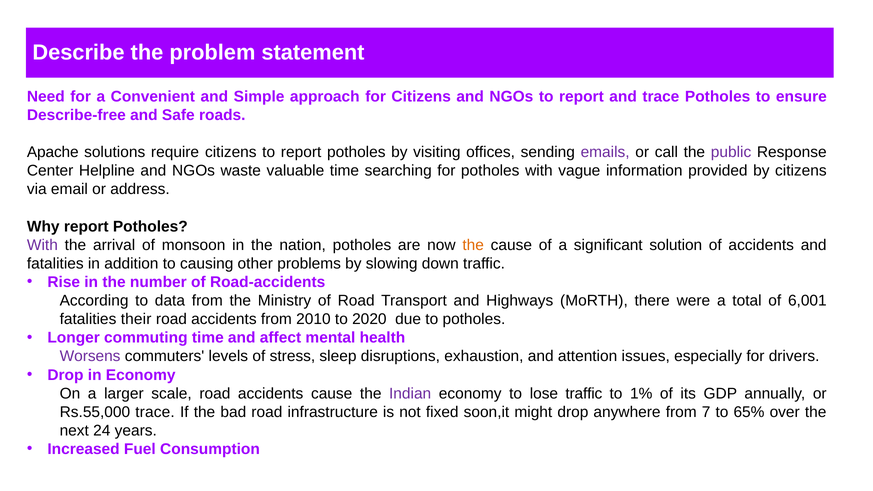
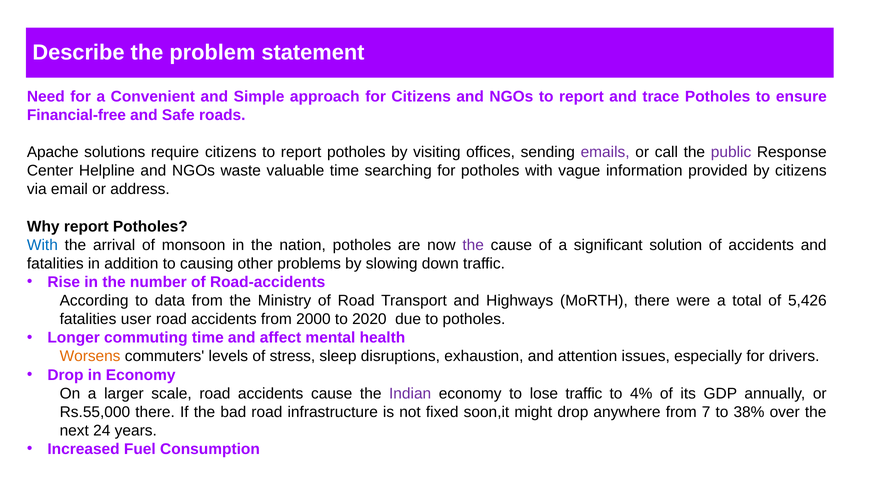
Describe-free: Describe-free -> Financial-free
With at (42, 245) colour: purple -> blue
the at (473, 245) colour: orange -> purple
6,001: 6,001 -> 5,426
their: their -> user
2010: 2010 -> 2000
Worsens colour: purple -> orange
1%: 1% -> 4%
Rs.55,000 trace: trace -> there
65%: 65% -> 38%
